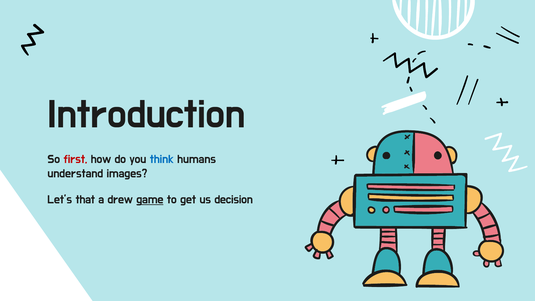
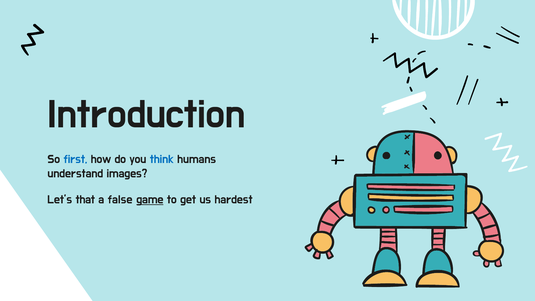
first colour: red -> blue
drew: drew -> false
decision: decision -> hardest
